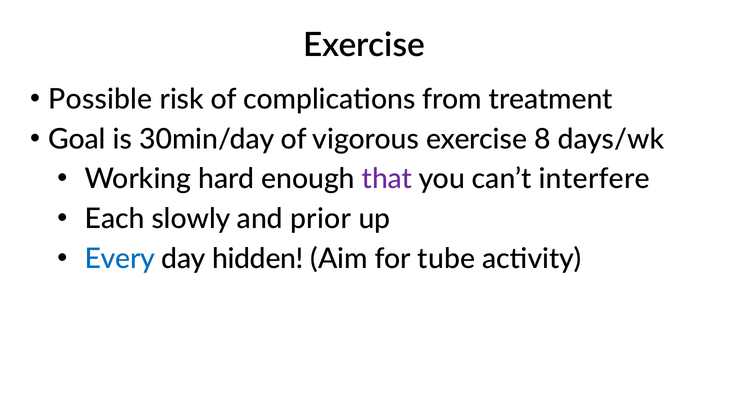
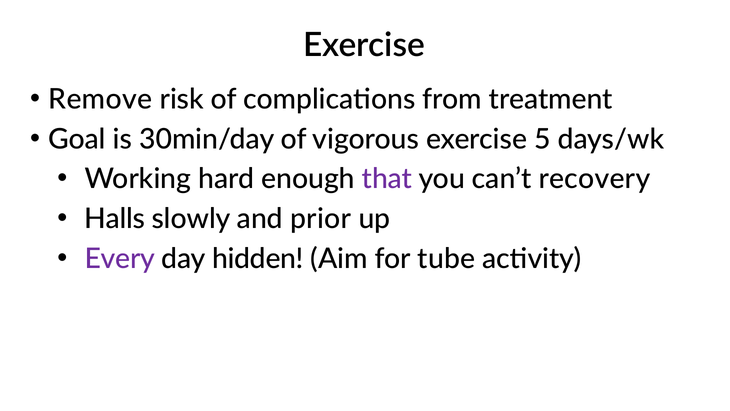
Possible: Possible -> Remove
8: 8 -> 5
interfere: interfere -> recovery
Each: Each -> Halls
Every colour: blue -> purple
